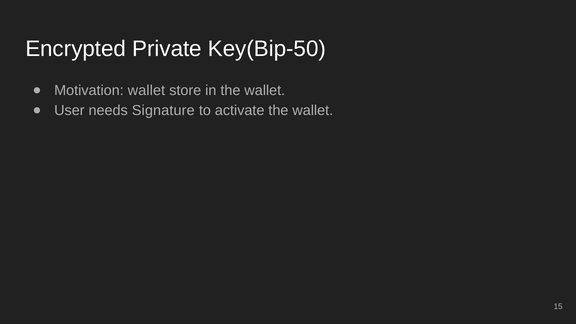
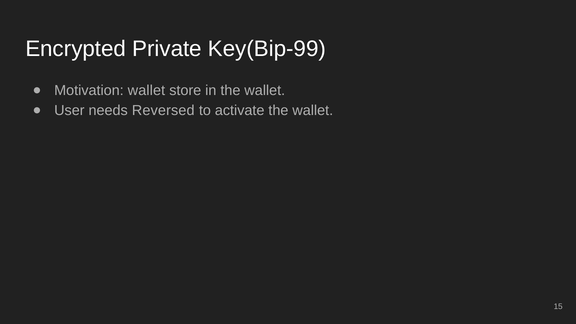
Key(Bip-50: Key(Bip-50 -> Key(Bip-99
Signature: Signature -> Reversed
